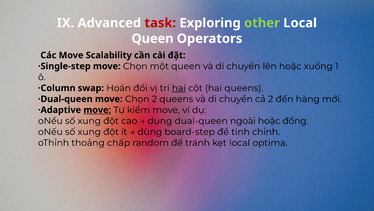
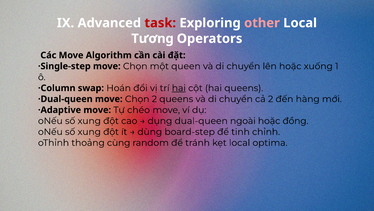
other colour: light green -> pink
Queen at (153, 38): Queen -> Tương
Scalability: Scalability -> Algorithm
move at (97, 110) underline: present -> none
kiểm: kiểm -> chéo
chấp: chấp -> cùng
